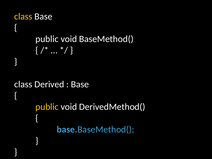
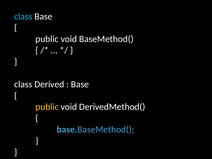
class at (23, 16) colour: yellow -> light blue
